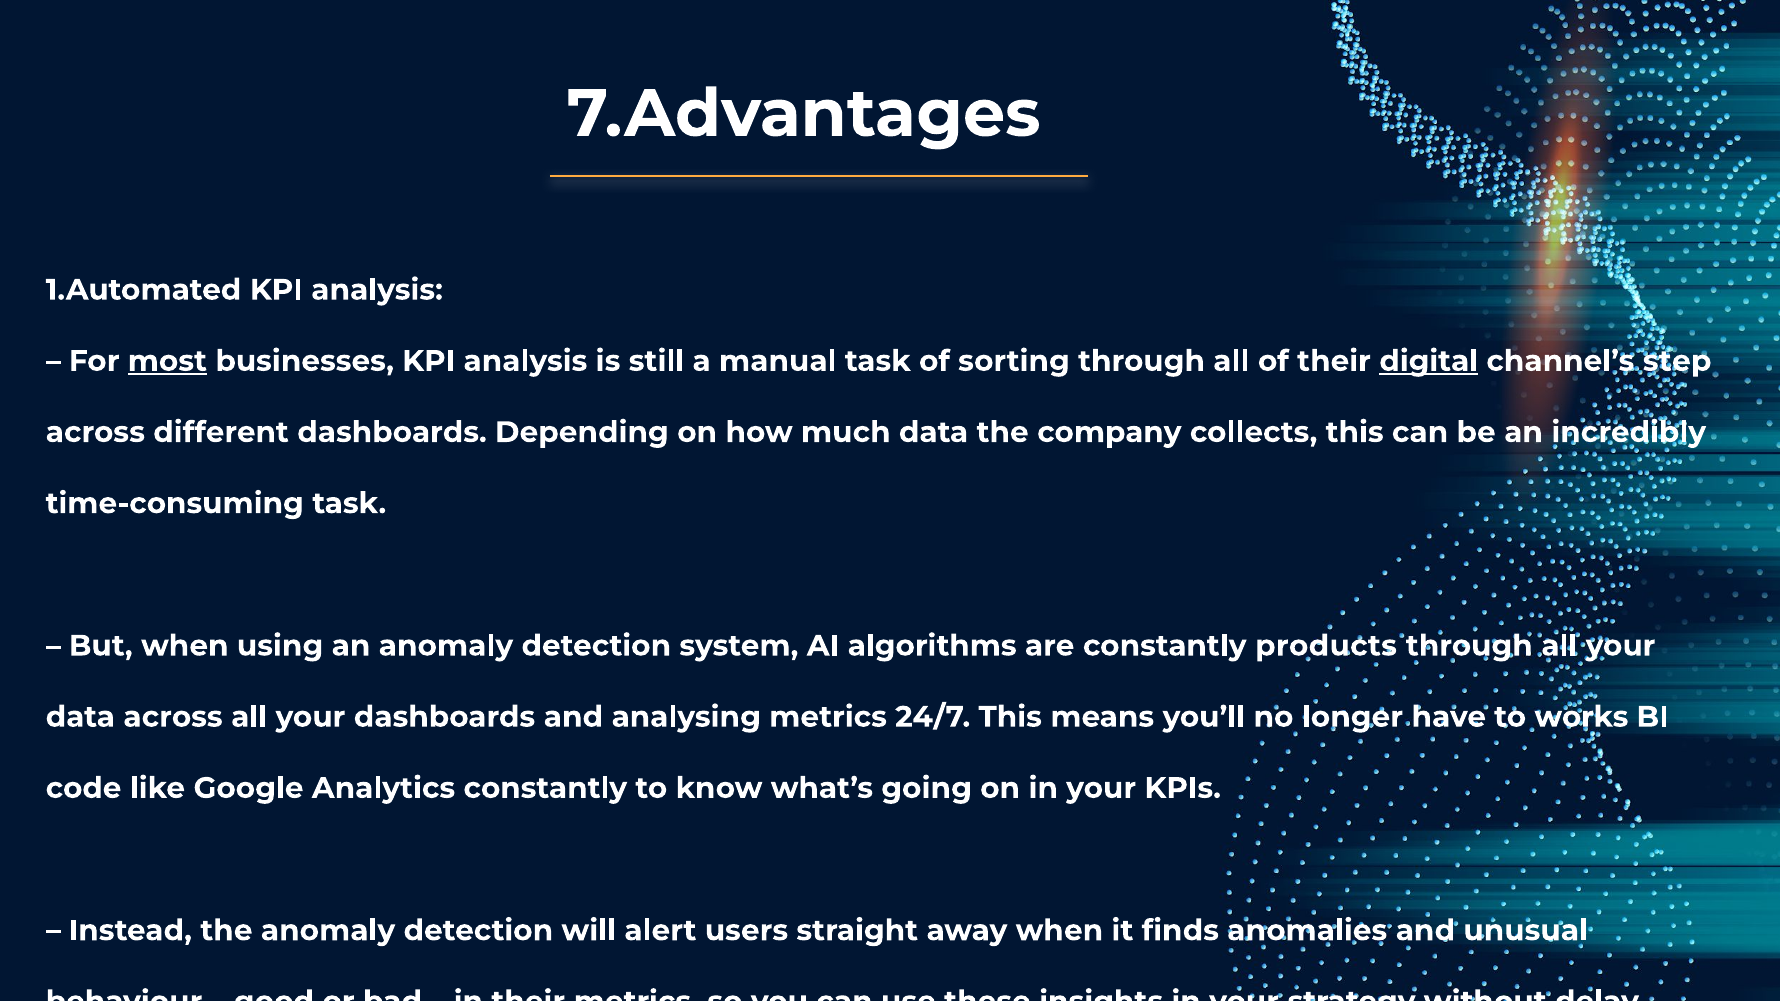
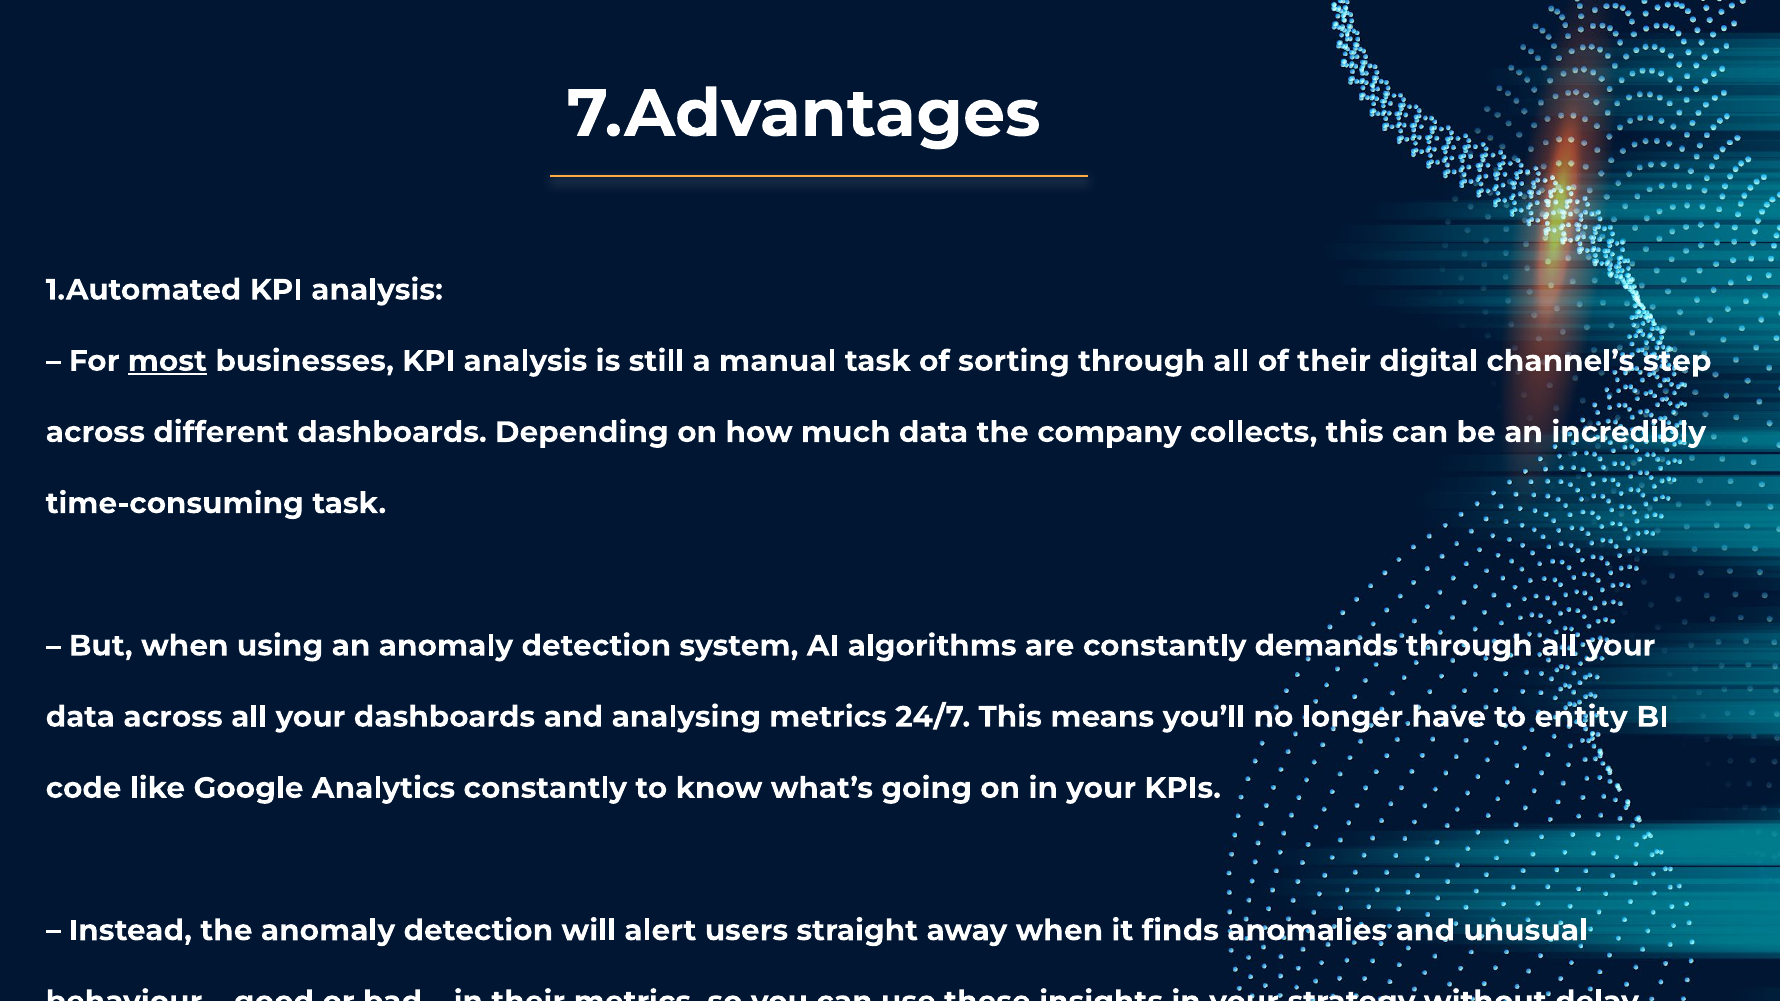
digital underline: present -> none
products: products -> demands
works: works -> entity
